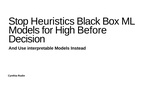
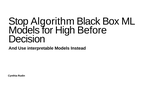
Heuristics: Heuristics -> Algorithm
